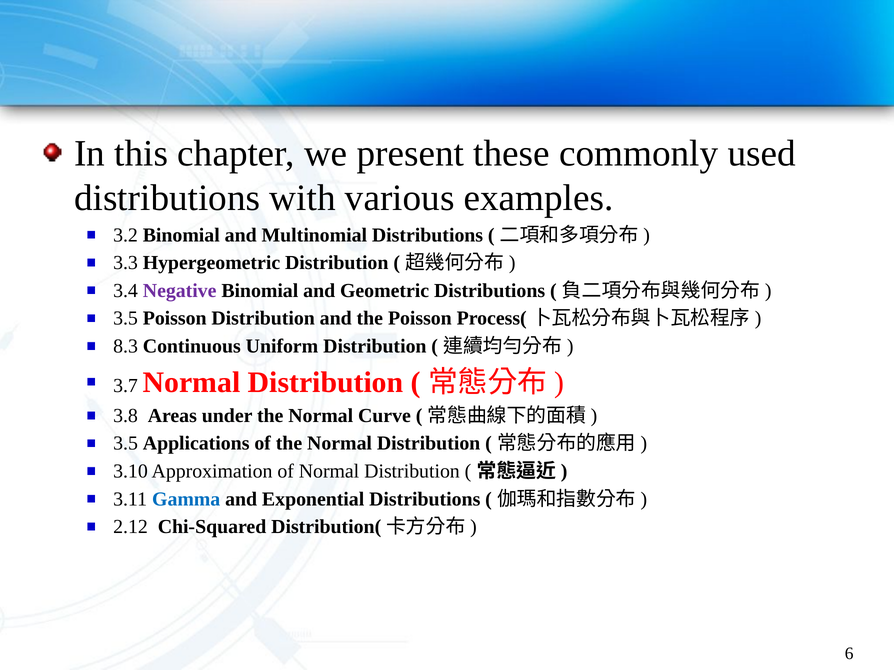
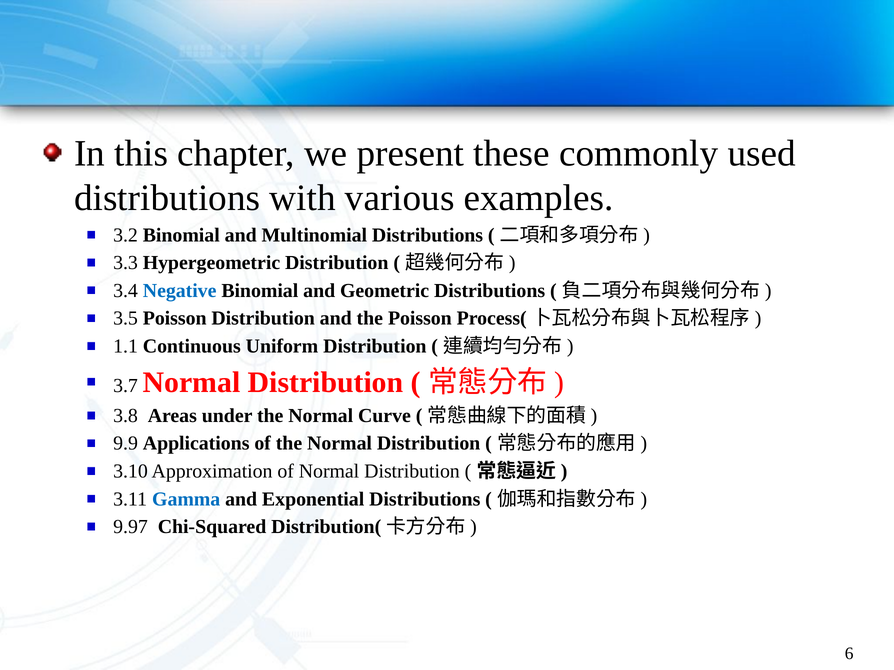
Negative colour: purple -> blue
8.3: 8.3 -> 1.1
3.5 at (126, 444): 3.5 -> 9.9
2.12: 2.12 -> 9.97
